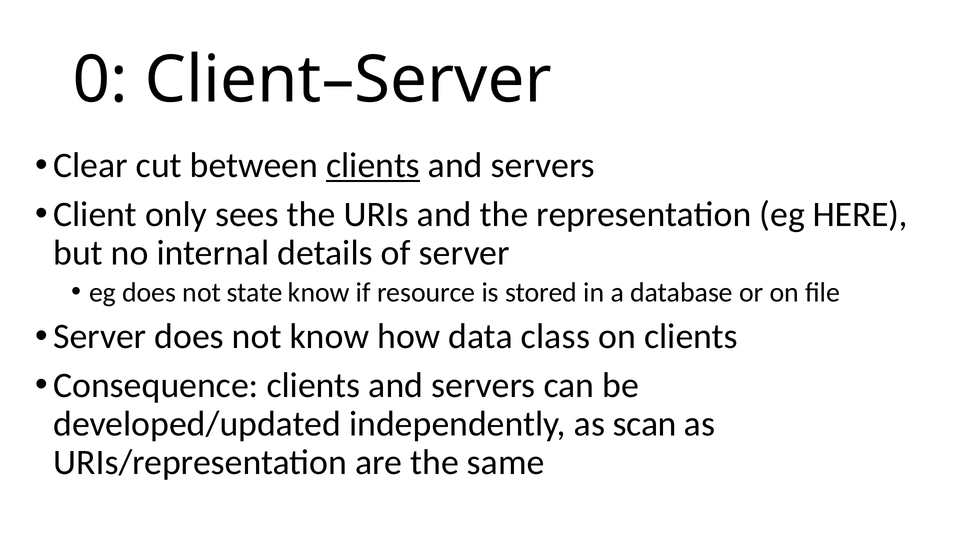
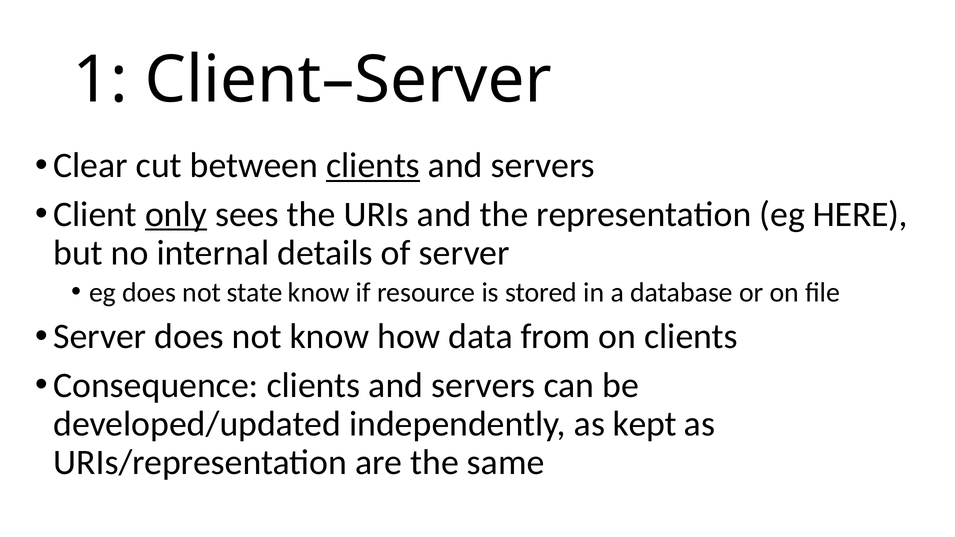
0: 0 -> 1
only underline: none -> present
class: class -> from
scan: scan -> kept
